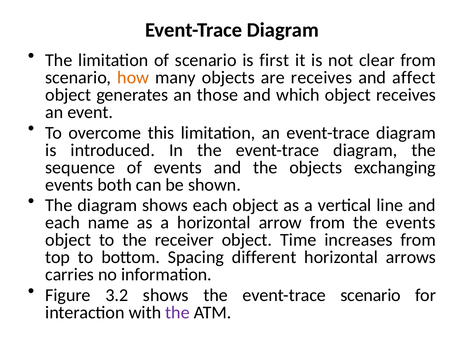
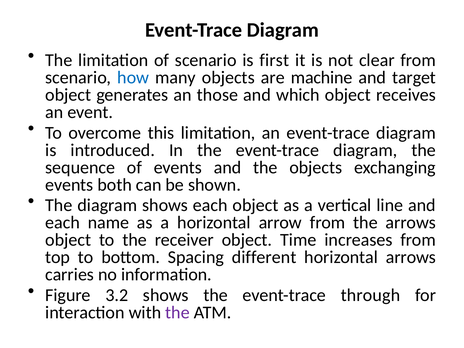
how colour: orange -> blue
are receives: receives -> machine
affect: affect -> target
the events: events -> arrows
event-trace scenario: scenario -> through
